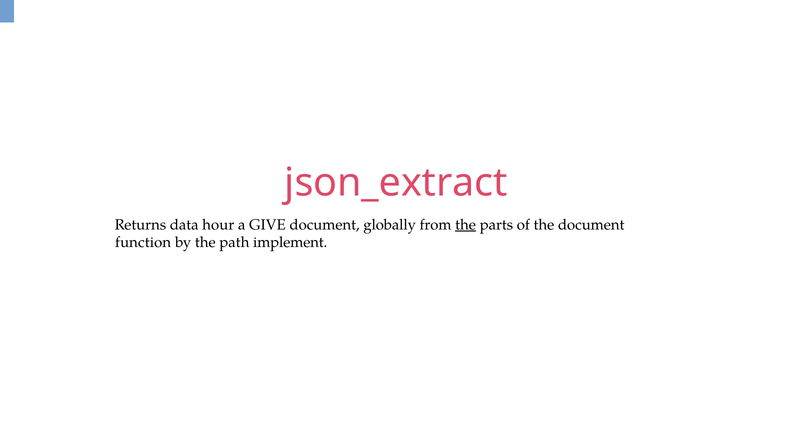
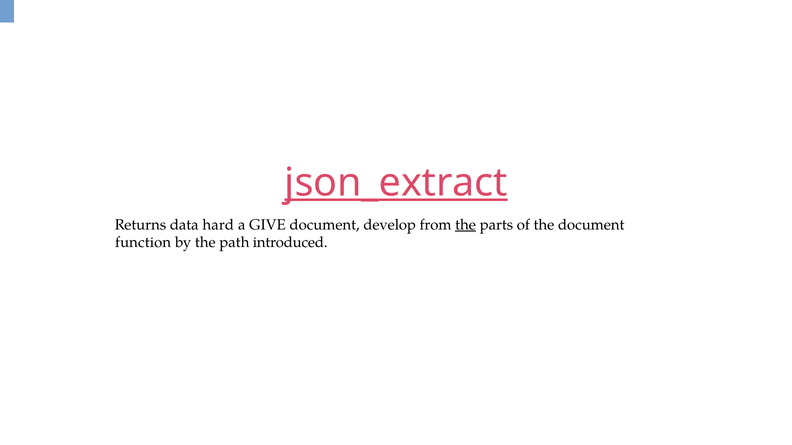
json_extract underline: none -> present
hour: hour -> hard
globally: globally -> develop
implement: implement -> introduced
